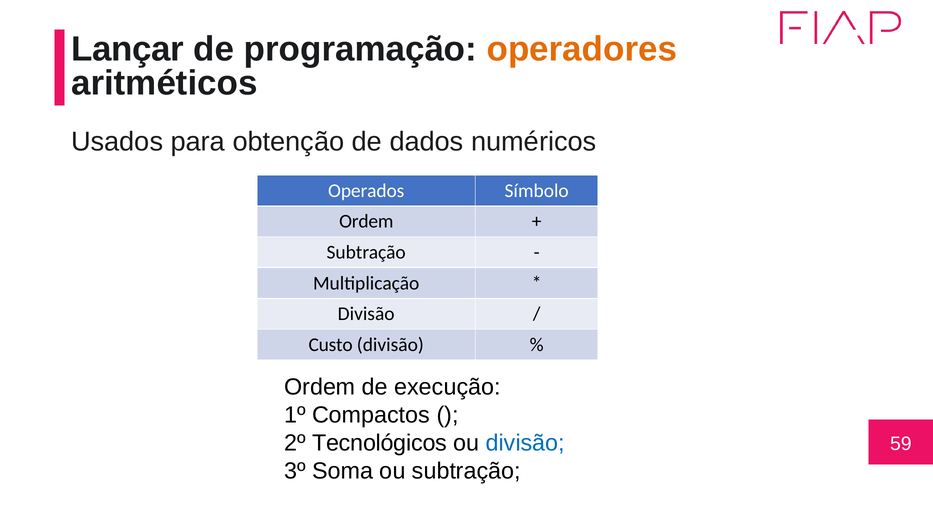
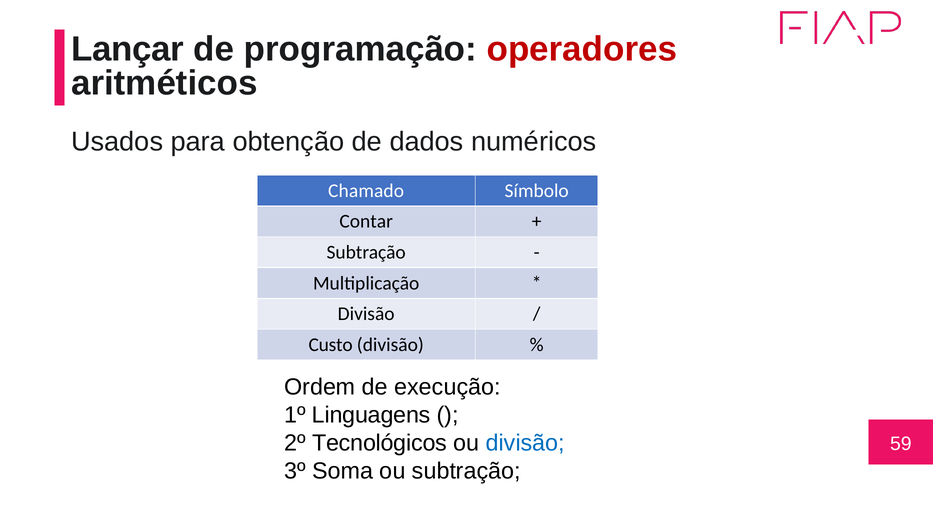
operadores colour: orange -> red
Operados: Operados -> Chamado
Ordem at (366, 221): Ordem -> Contar
Compactos: Compactos -> Linguagens
